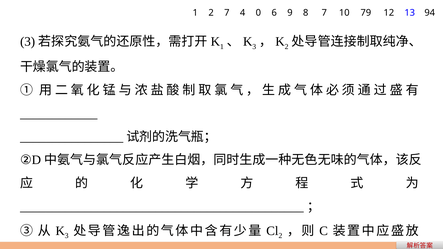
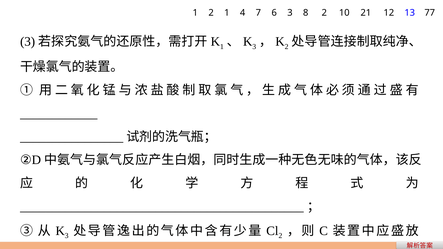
2 7: 7 -> 1
0: 0 -> 7
6 9: 9 -> 3
8 7: 7 -> 2
79: 79 -> 21
94: 94 -> 77
